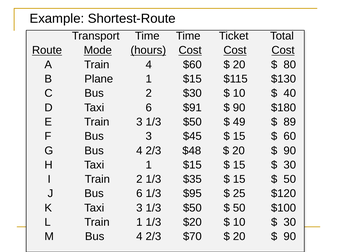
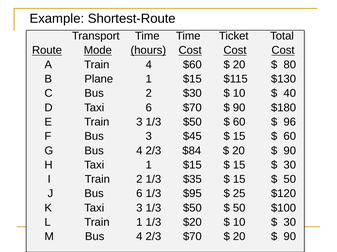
6 $91: $91 -> $70
49 at (239, 122): 49 -> 60
89: 89 -> 96
$48: $48 -> $84
